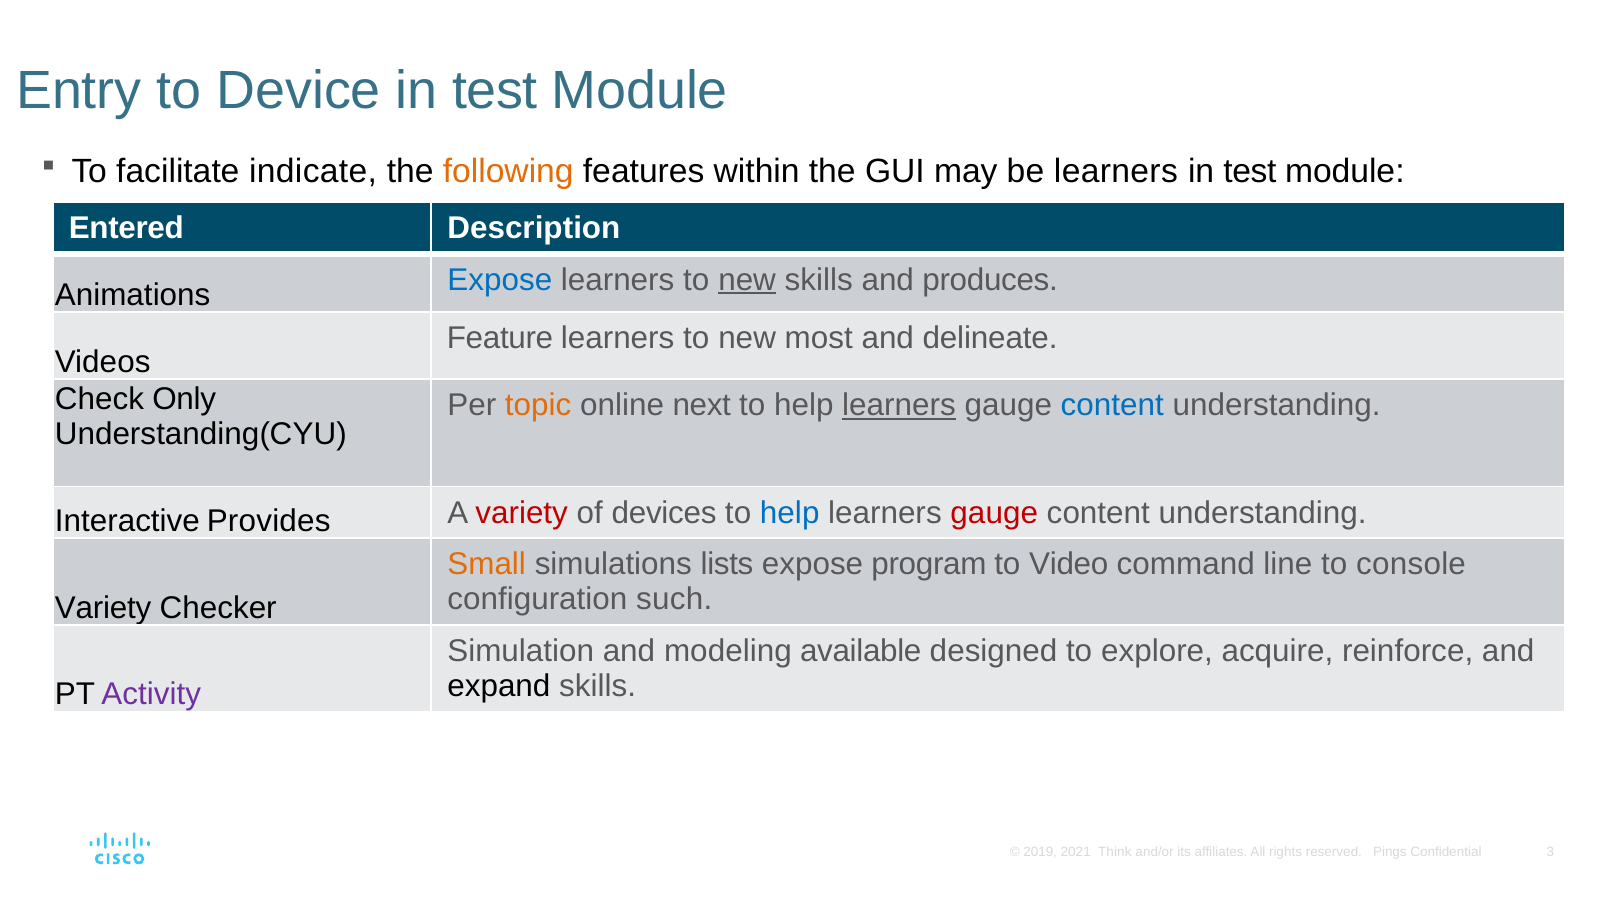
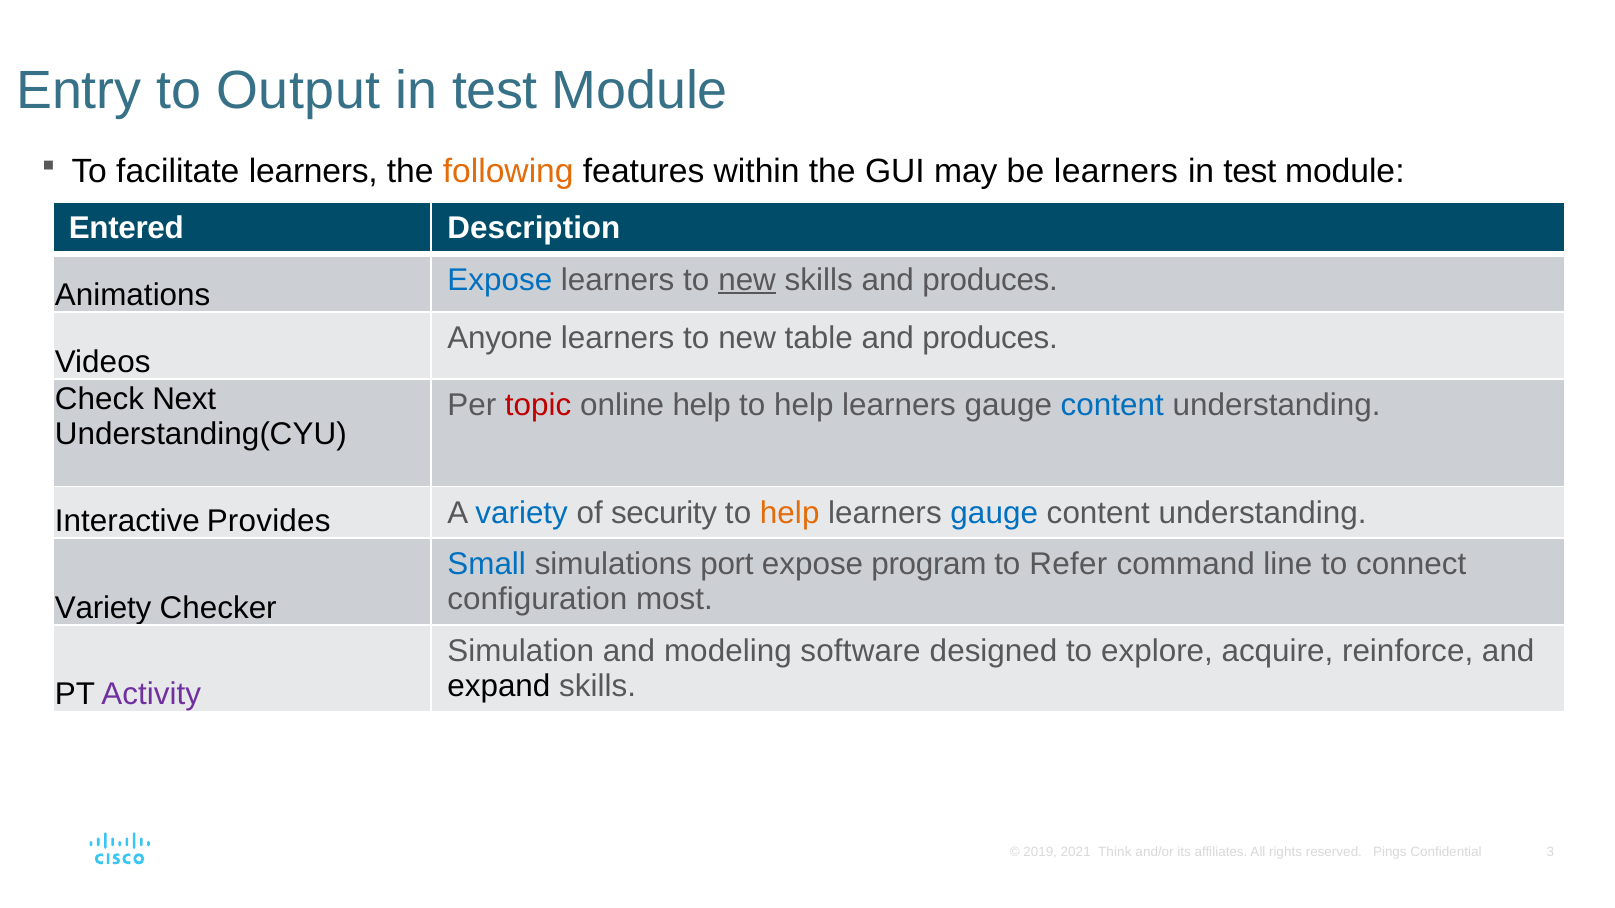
Device: Device -> Output
facilitate indicate: indicate -> learners
Feature: Feature -> Anyone
most: most -> table
delineate at (990, 339): delineate -> produces
Only: Only -> Next
topic colour: orange -> red
online next: next -> help
learners at (899, 405) underline: present -> none
variety at (522, 513) colour: red -> blue
devices: devices -> security
help at (790, 513) colour: blue -> orange
gauge at (994, 513) colour: red -> blue
Small colour: orange -> blue
lists: lists -> port
Video: Video -> Refer
console: console -> connect
such: such -> most
available: available -> software
